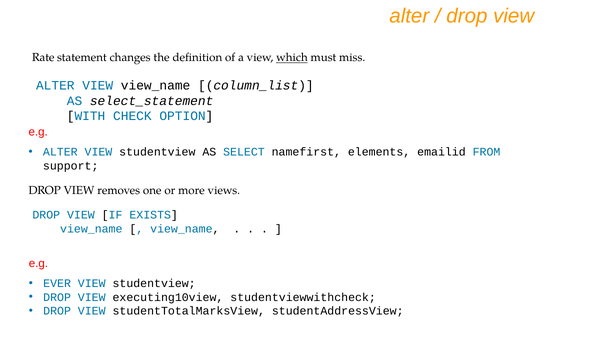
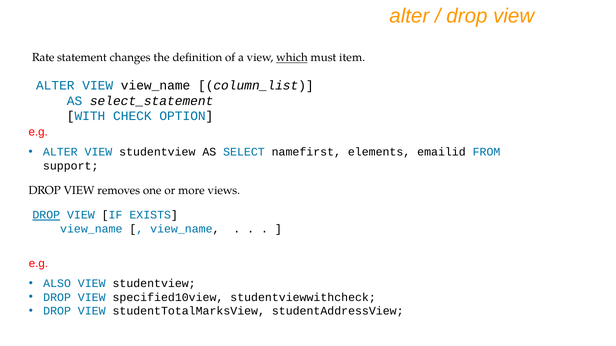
miss: miss -> item
DROP at (46, 215) underline: none -> present
EVER: EVER -> ALSO
executing10view: executing10view -> specified10view
